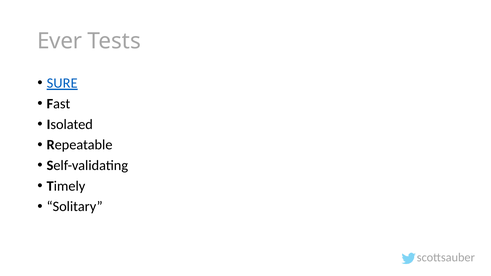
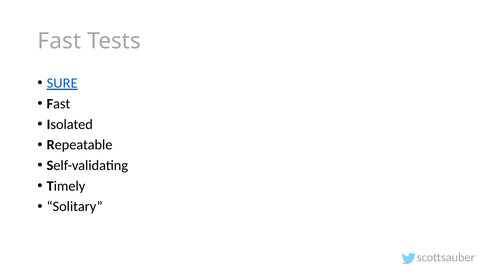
Ever at (60, 41): Ever -> Fast
